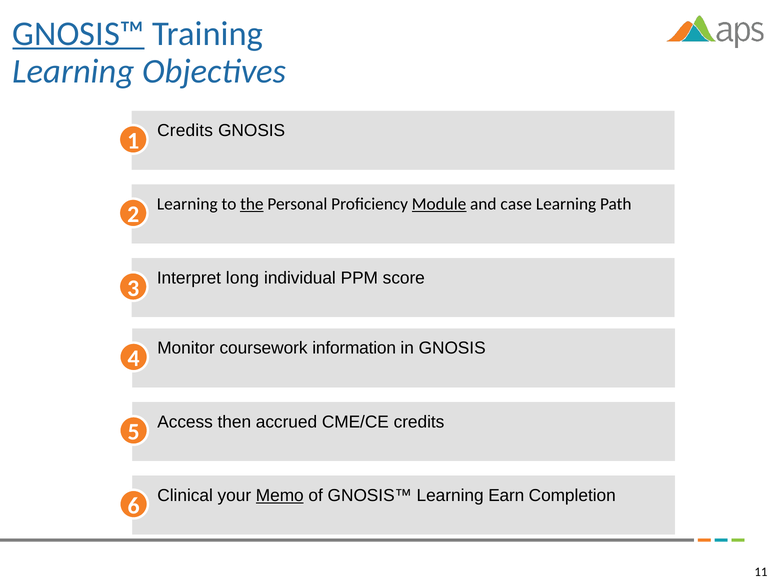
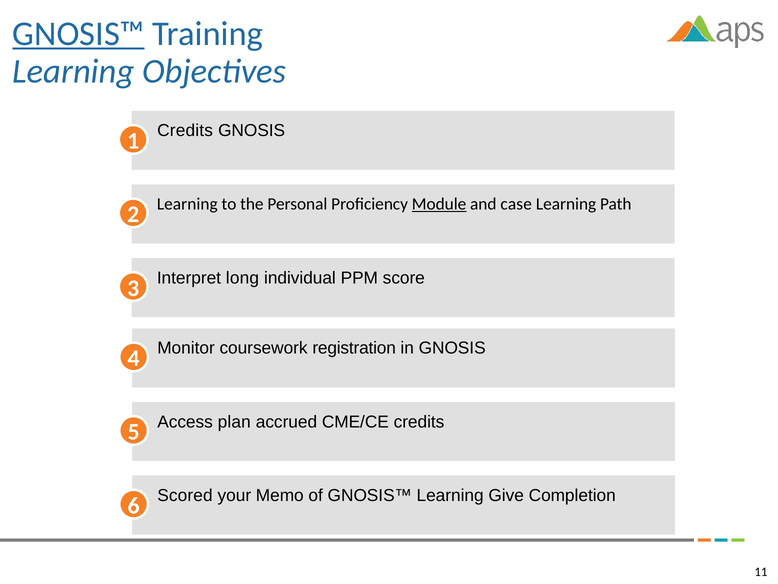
the underline: present -> none
information: information -> registration
then: then -> plan
Clinical: Clinical -> Scored
Memo underline: present -> none
Earn: Earn -> Give
